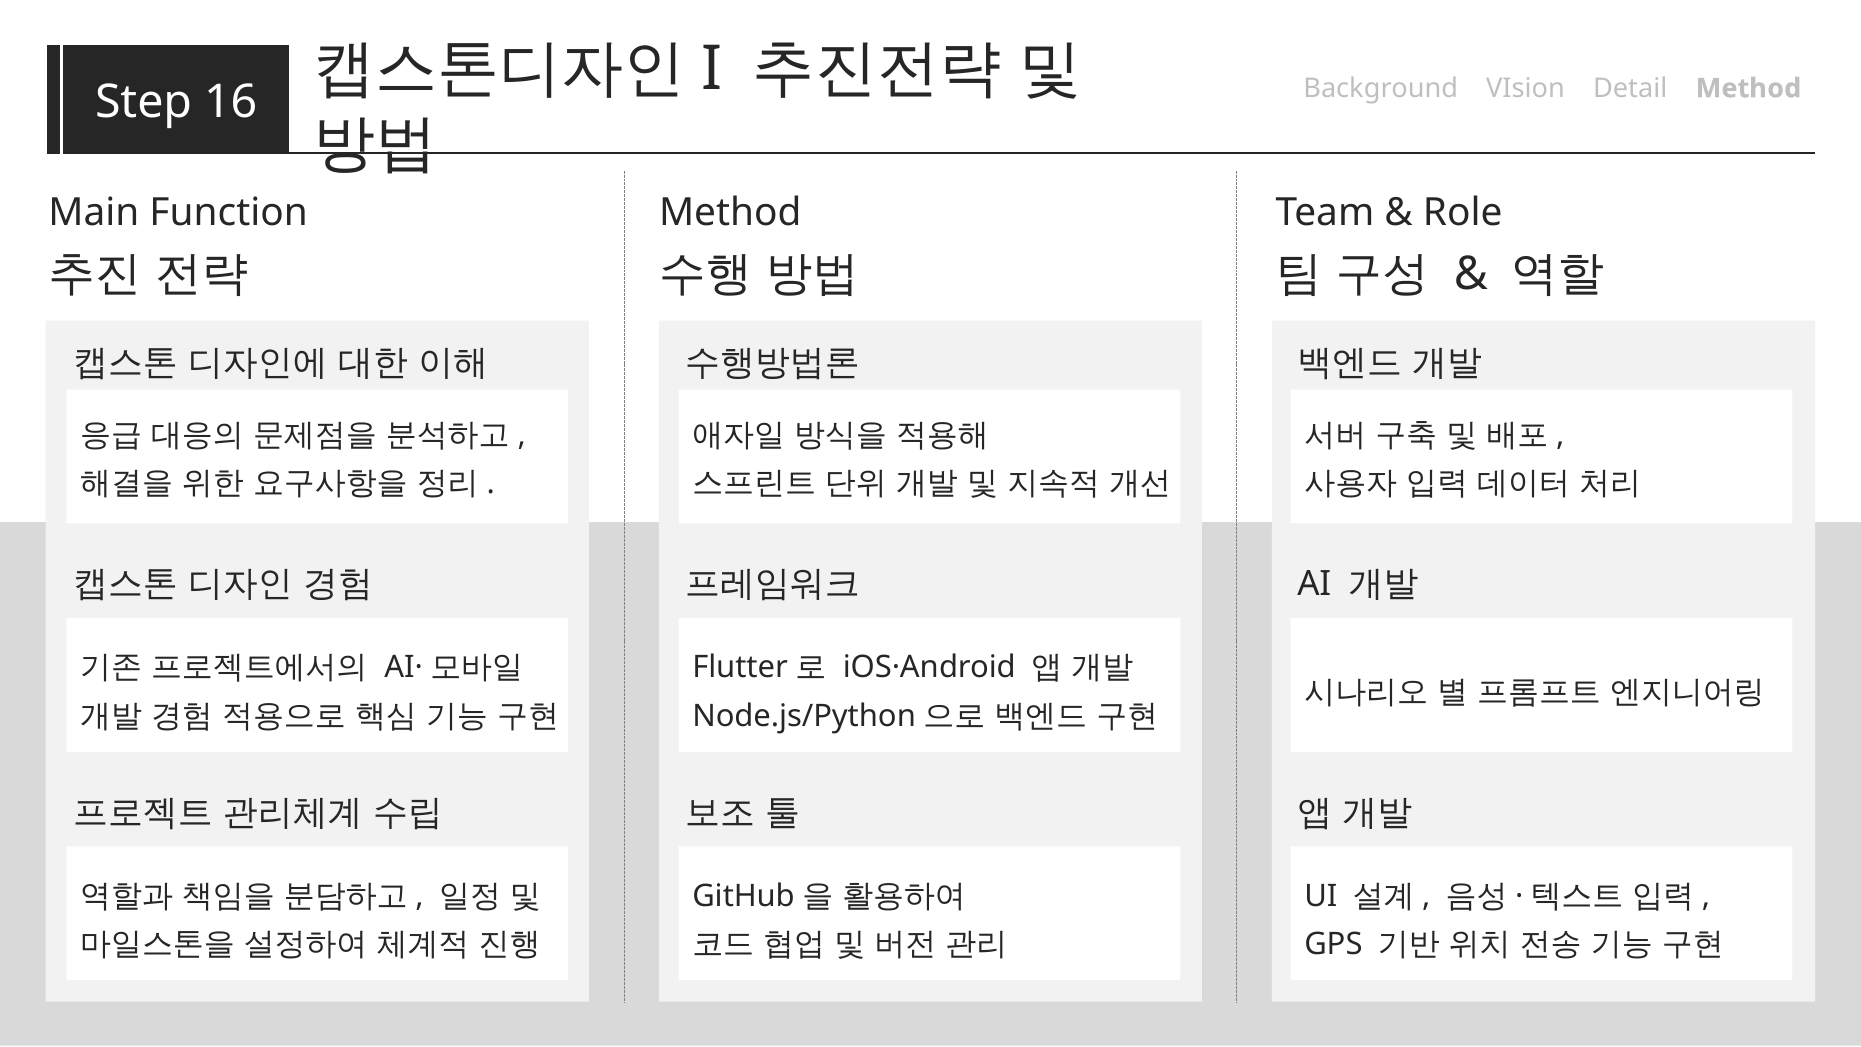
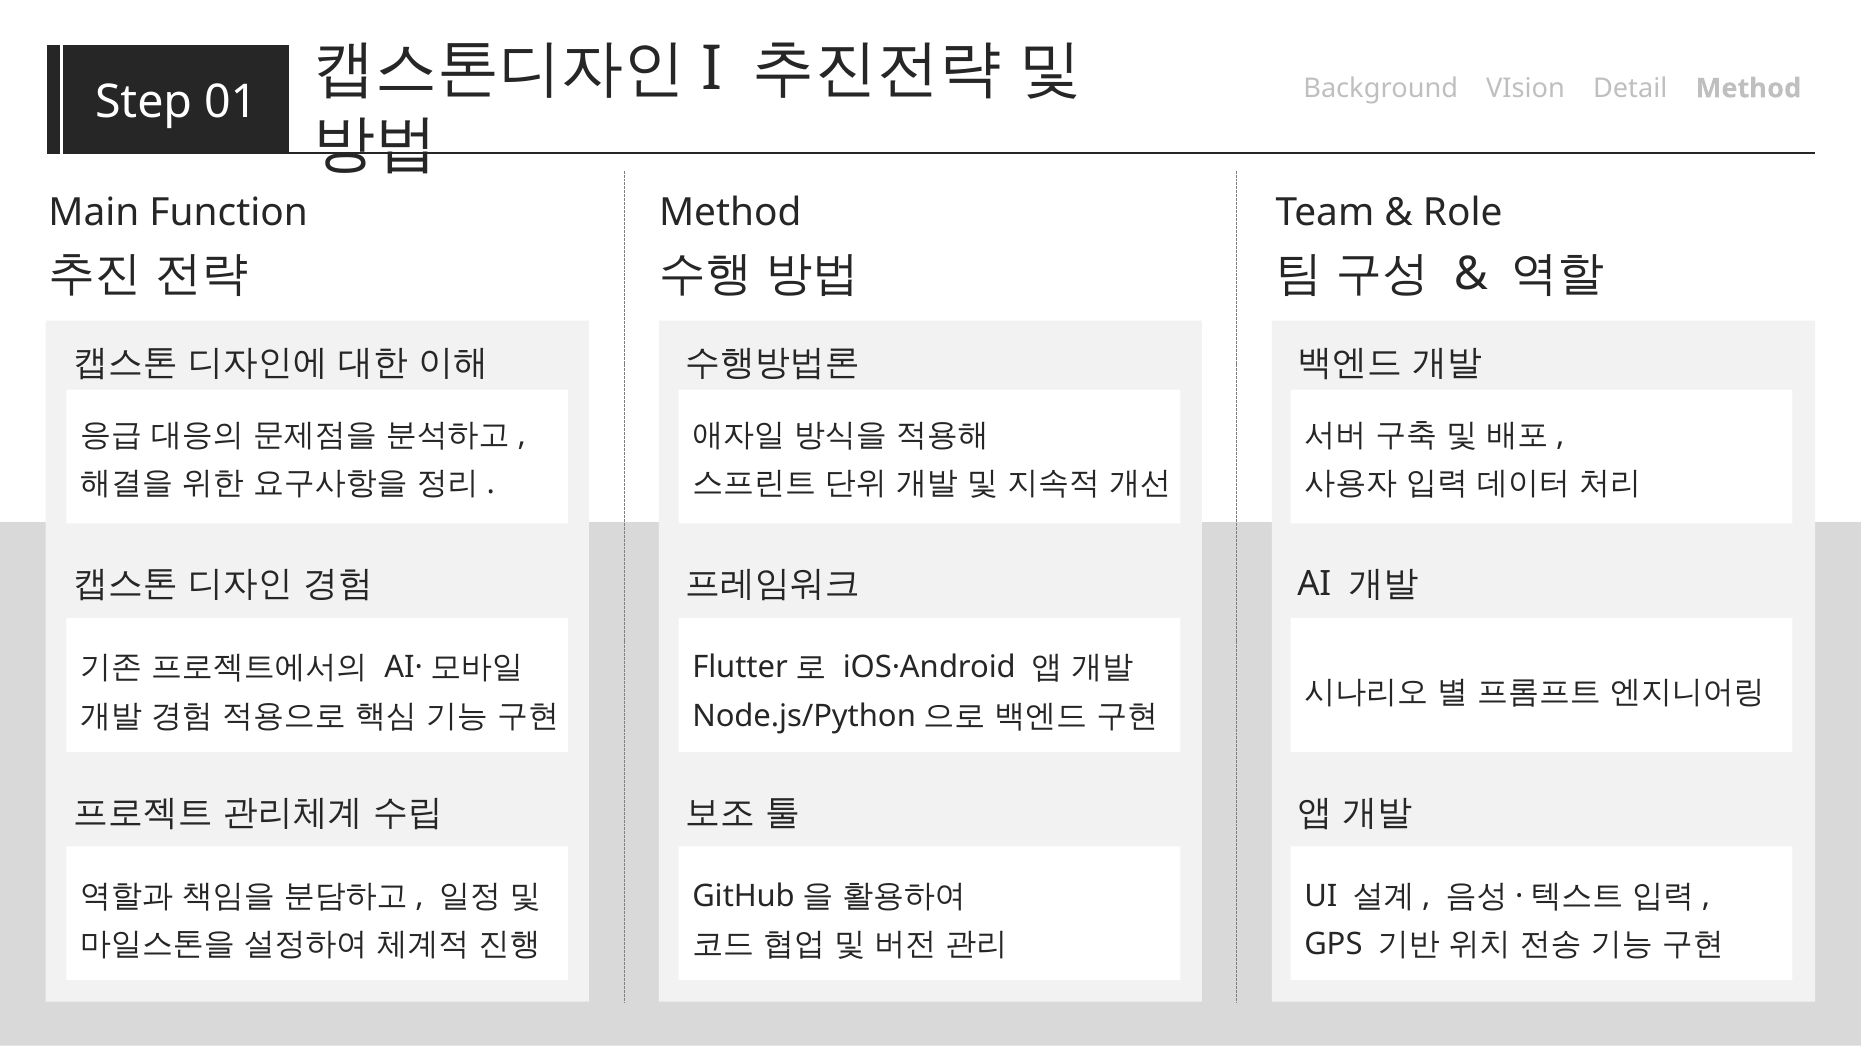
16: 16 -> 01
